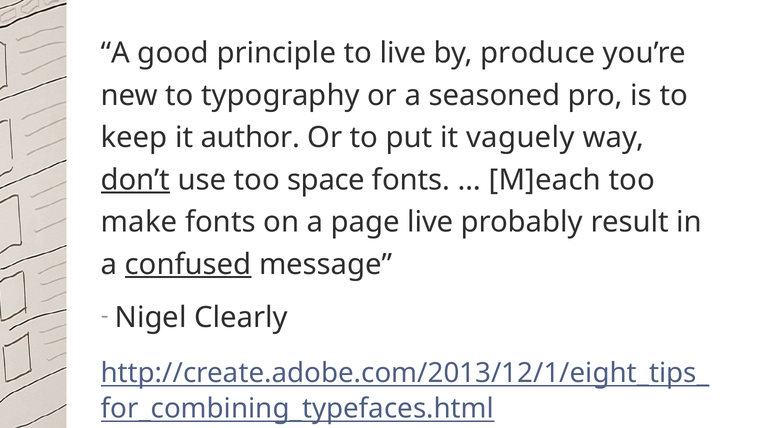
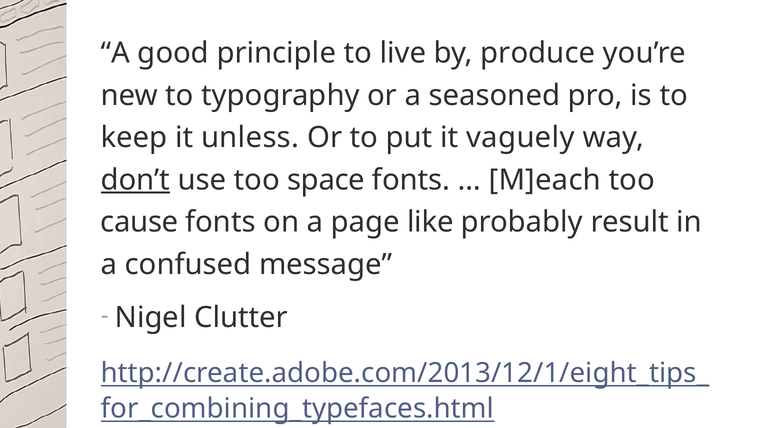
author: author -> unless
make: make -> cause
page live: live -> like
confused underline: present -> none
Clearly: Clearly -> Clutter
